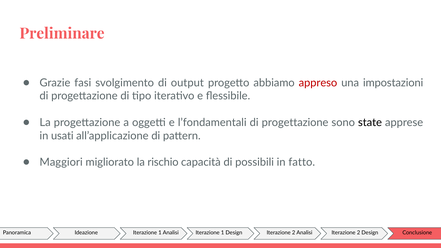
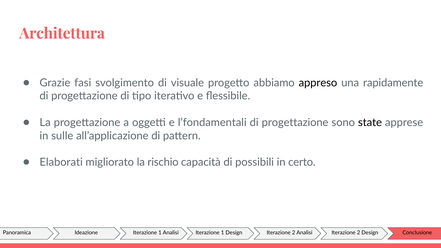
Preliminare: Preliminare -> Architettura
output: output -> visuale
appreso colour: red -> black
impostazioni: impostazioni -> rapidamente
usati: usati -> sulle
Maggiori: Maggiori -> Elaborati
fatto: fatto -> certo
